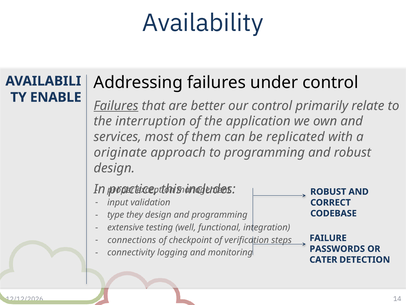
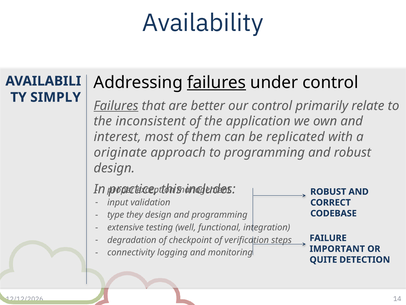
failures at (217, 82) underline: none -> present
ENABLE: ENABLE -> SIMPLY
interruption: interruption -> inconsistent
services: services -> interest
connections: connections -> degradation
PASSWORDS: PASSWORDS -> IMPORTANT
CATER: CATER -> QUITE
